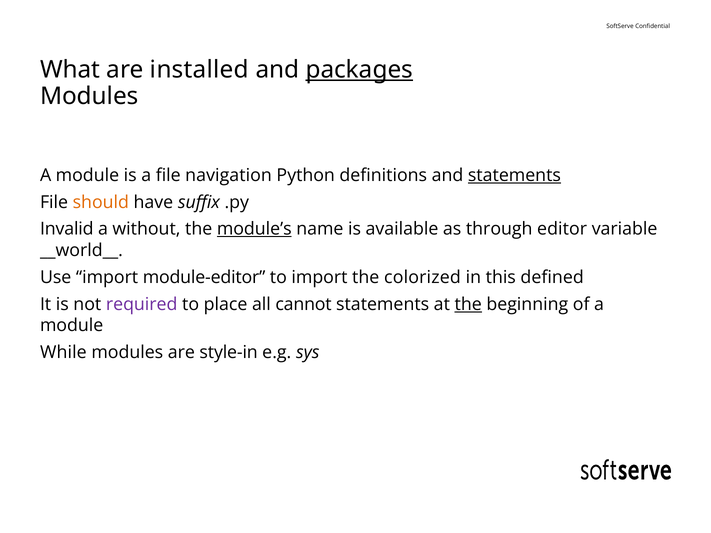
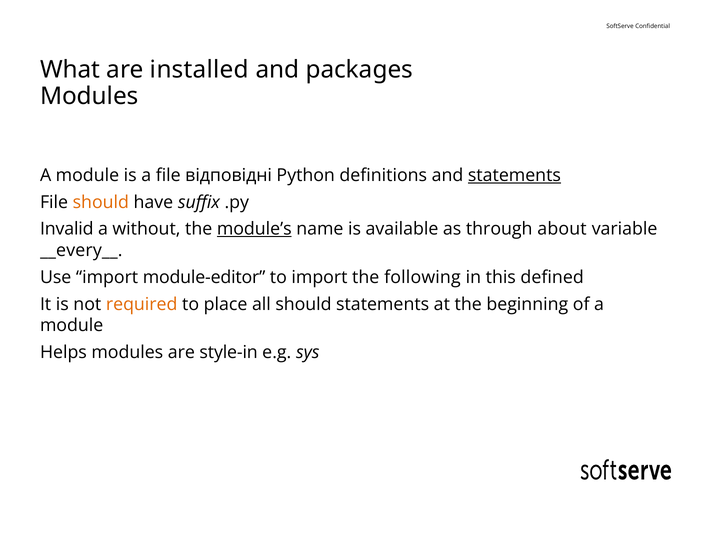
packages underline: present -> none
navigation: navigation -> відповідні
editor: editor -> about
__world__: __world__ -> __every__
colorized: colorized -> following
required colour: purple -> orange
all cannot: cannot -> should
the at (468, 304) underline: present -> none
While: While -> Helps
